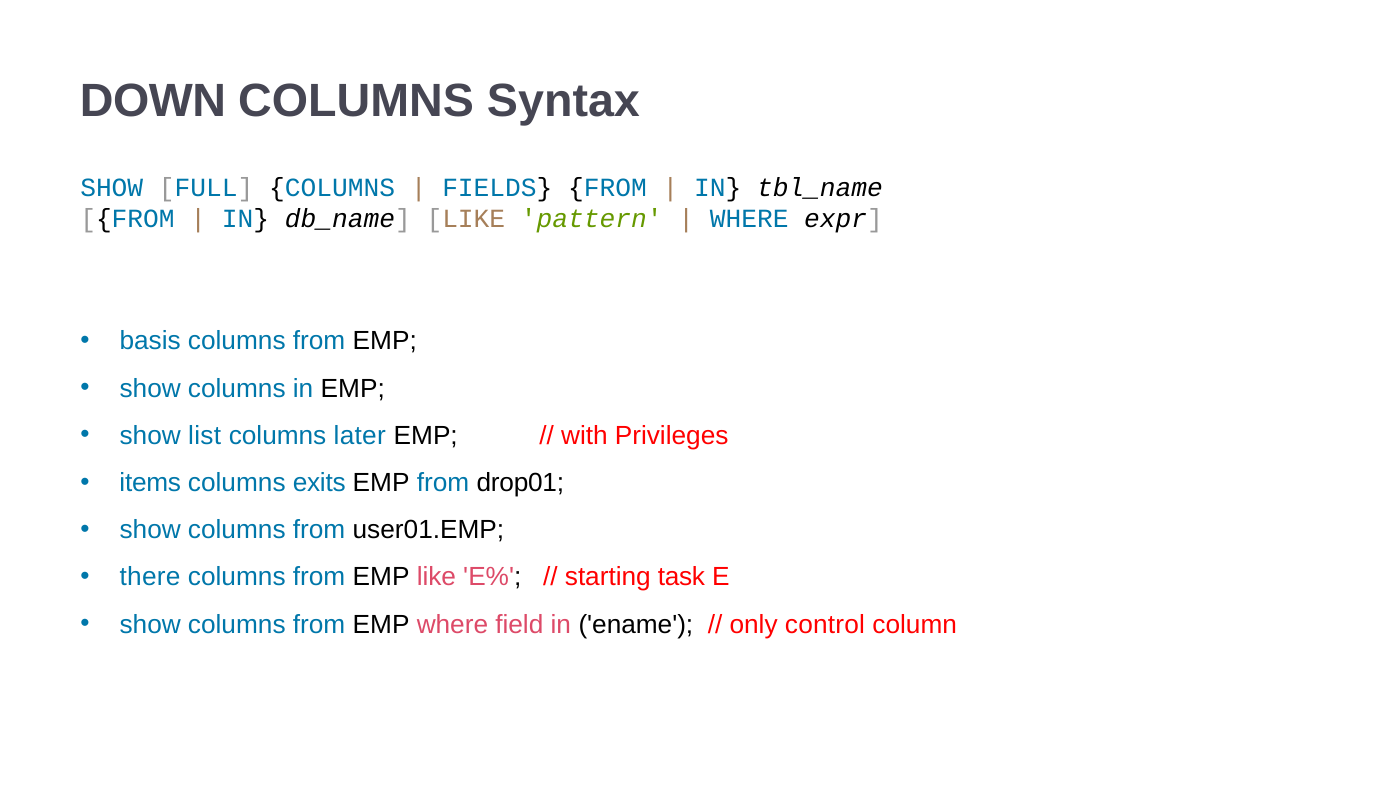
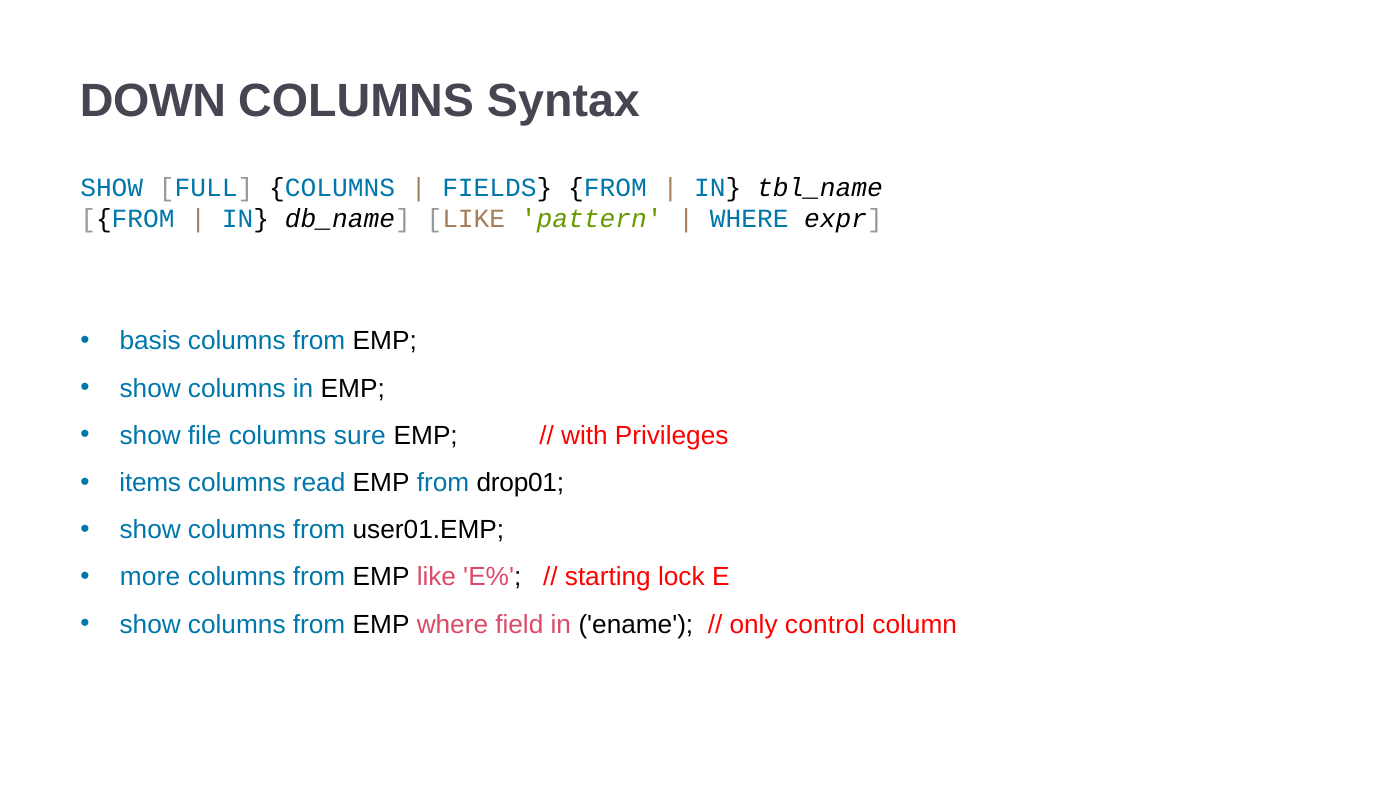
list: list -> file
later: later -> sure
exits: exits -> read
there: there -> more
task: task -> lock
